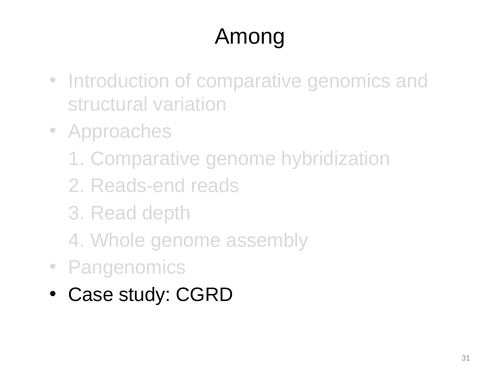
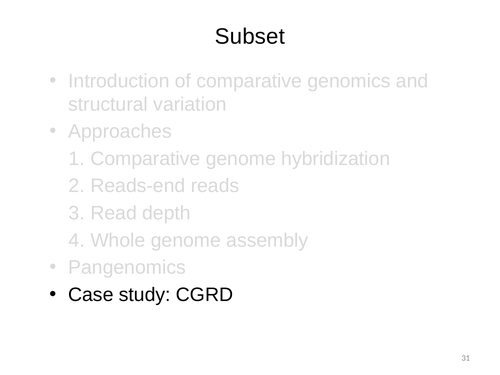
Among: Among -> Subset
